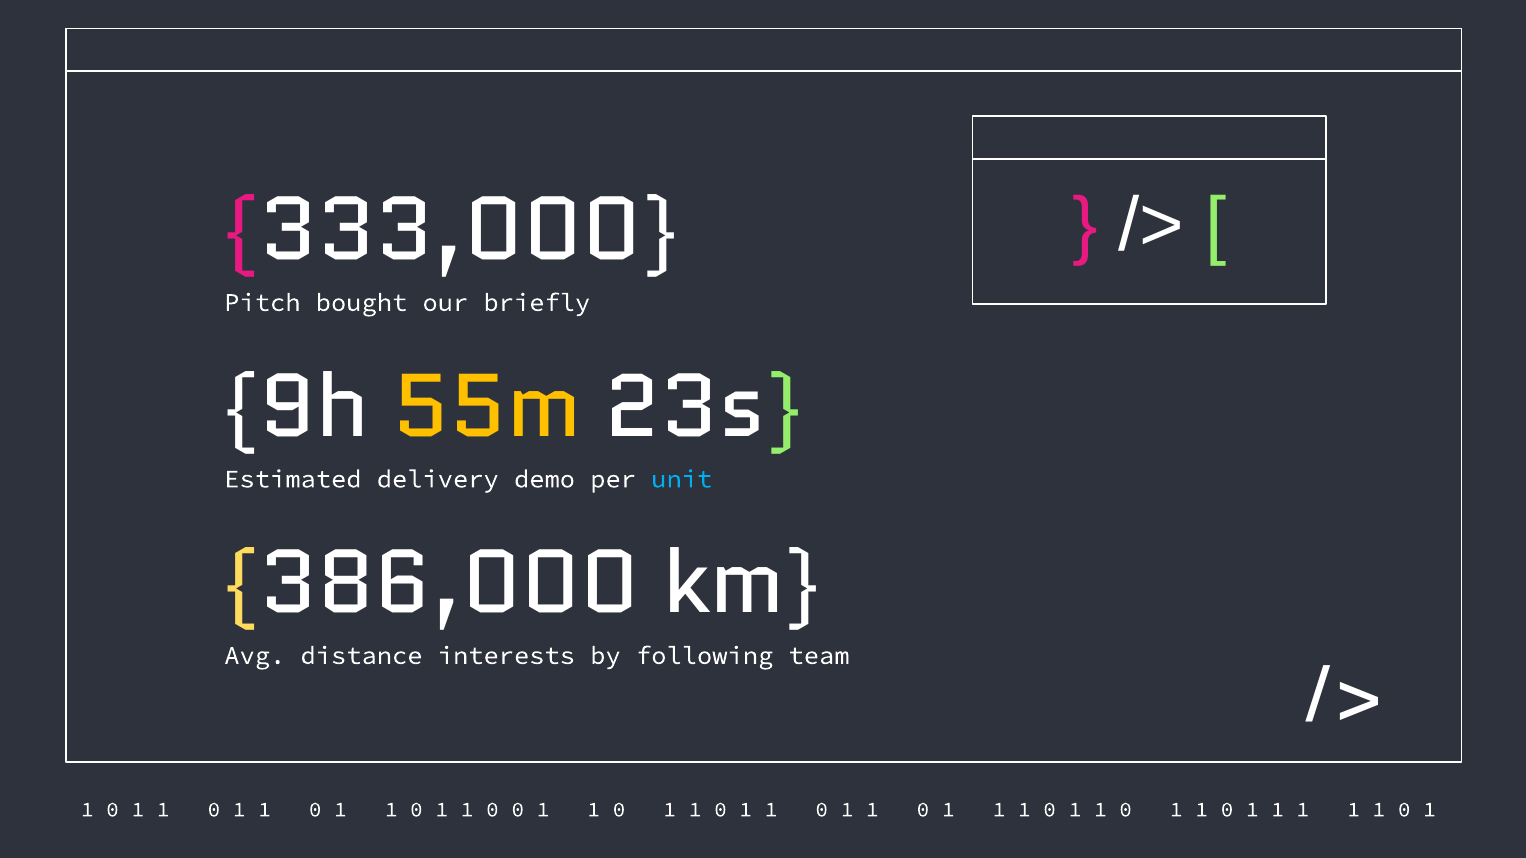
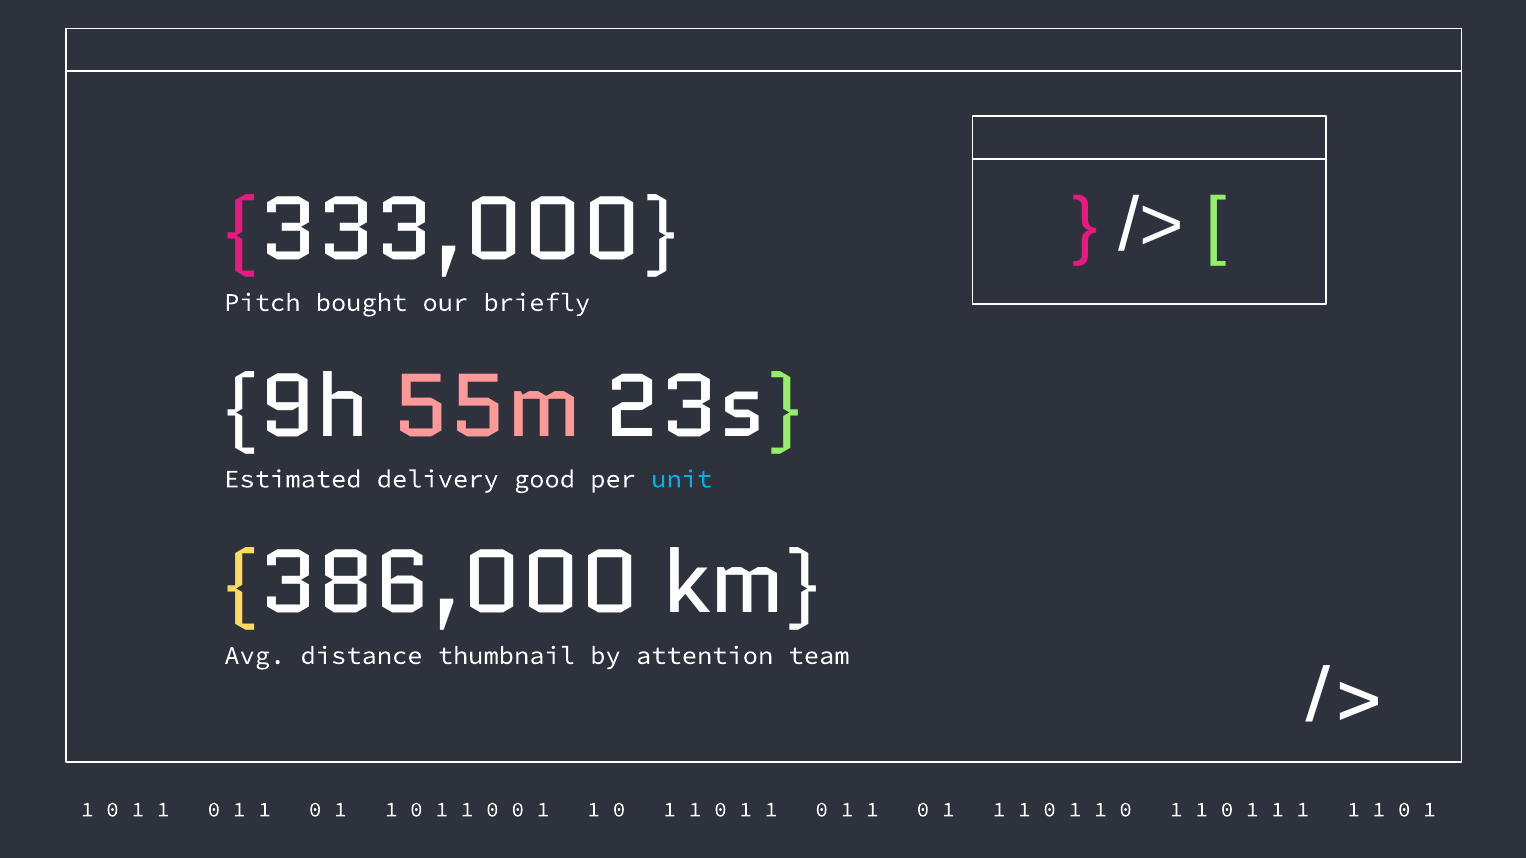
55m colour: yellow -> pink
demo: demo -> good
interests: interests -> thumbnail
following: following -> attention
